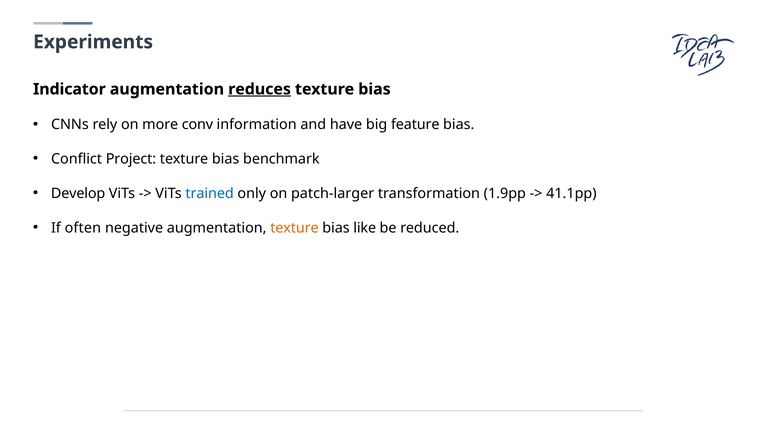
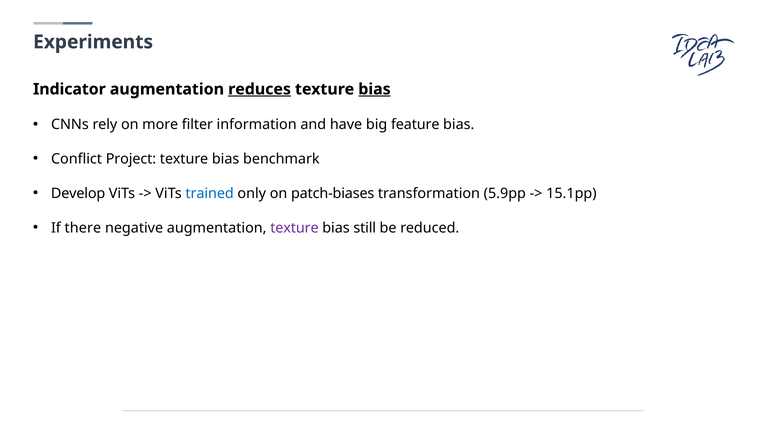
bias at (374, 89) underline: none -> present
conv: conv -> filter
patch-larger: patch-larger -> patch-biases
1.9pp: 1.9pp -> 5.9pp
41.1pp: 41.1pp -> 15.1pp
often: often -> there
texture at (294, 228) colour: orange -> purple
like: like -> still
